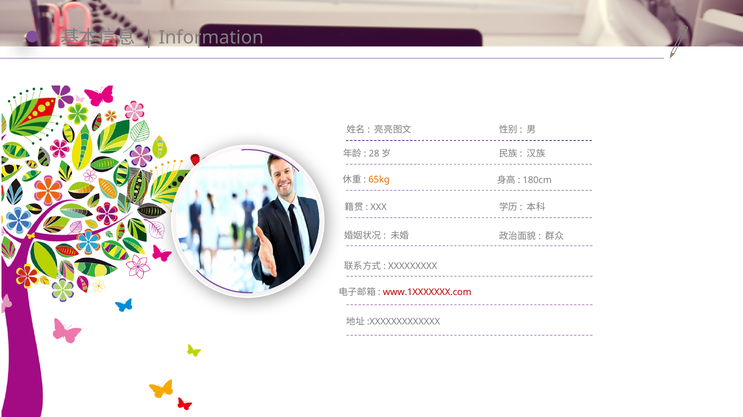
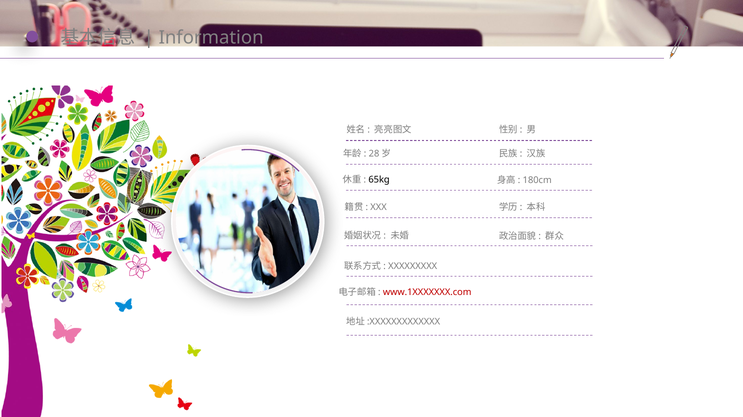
65kg colour: orange -> black
